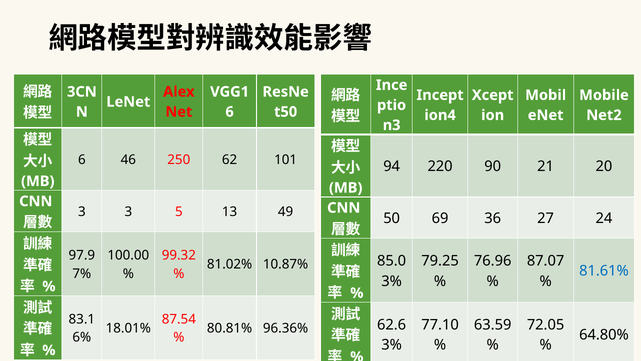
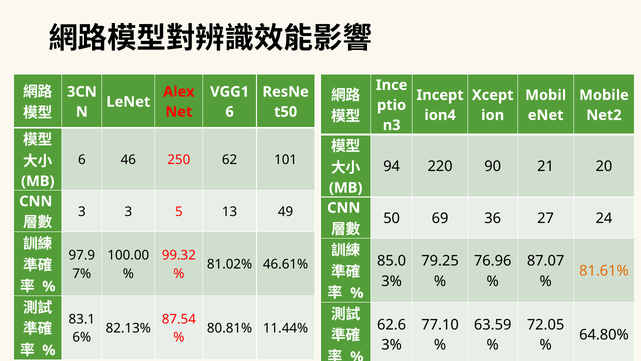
10.87%: 10.87% -> 46.61%
81.61% colour: blue -> orange
18.01%: 18.01% -> 82.13%
96.36%: 96.36% -> 11.44%
